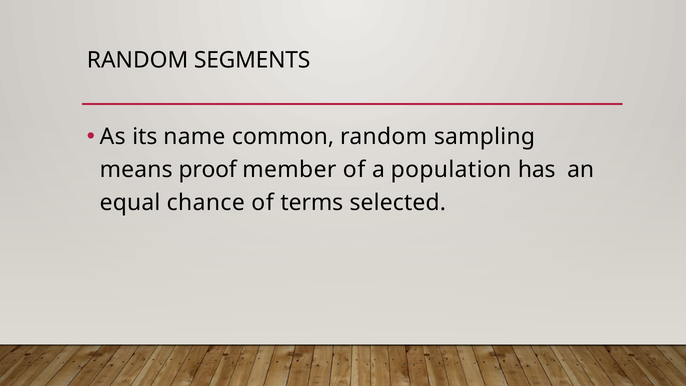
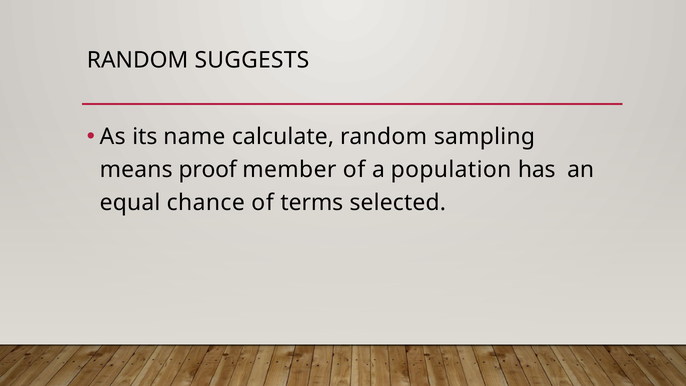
SEGMENTS: SEGMENTS -> SUGGESTS
common: common -> calculate
